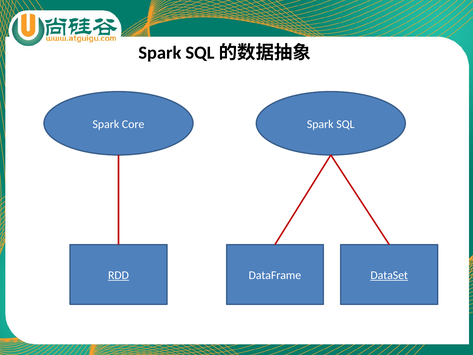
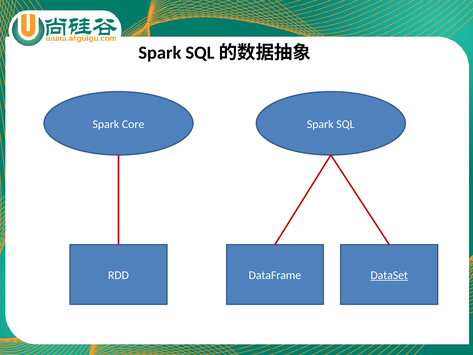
RDD underline: present -> none
